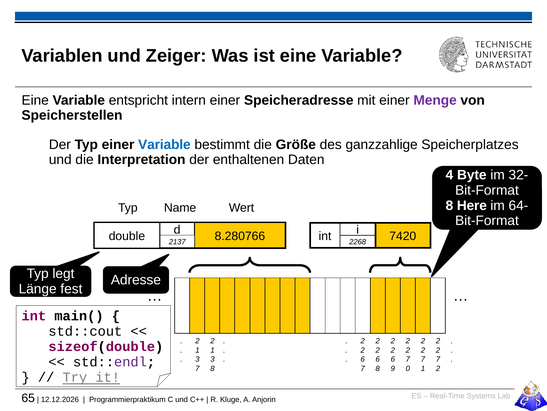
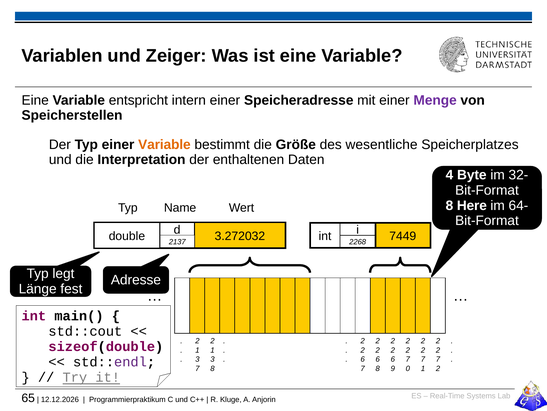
Variable at (164, 145) colour: blue -> orange
ganzzahlige: ganzzahlige -> wesentliche
8.280766: 8.280766 -> 3.272032
7420: 7420 -> 7449
